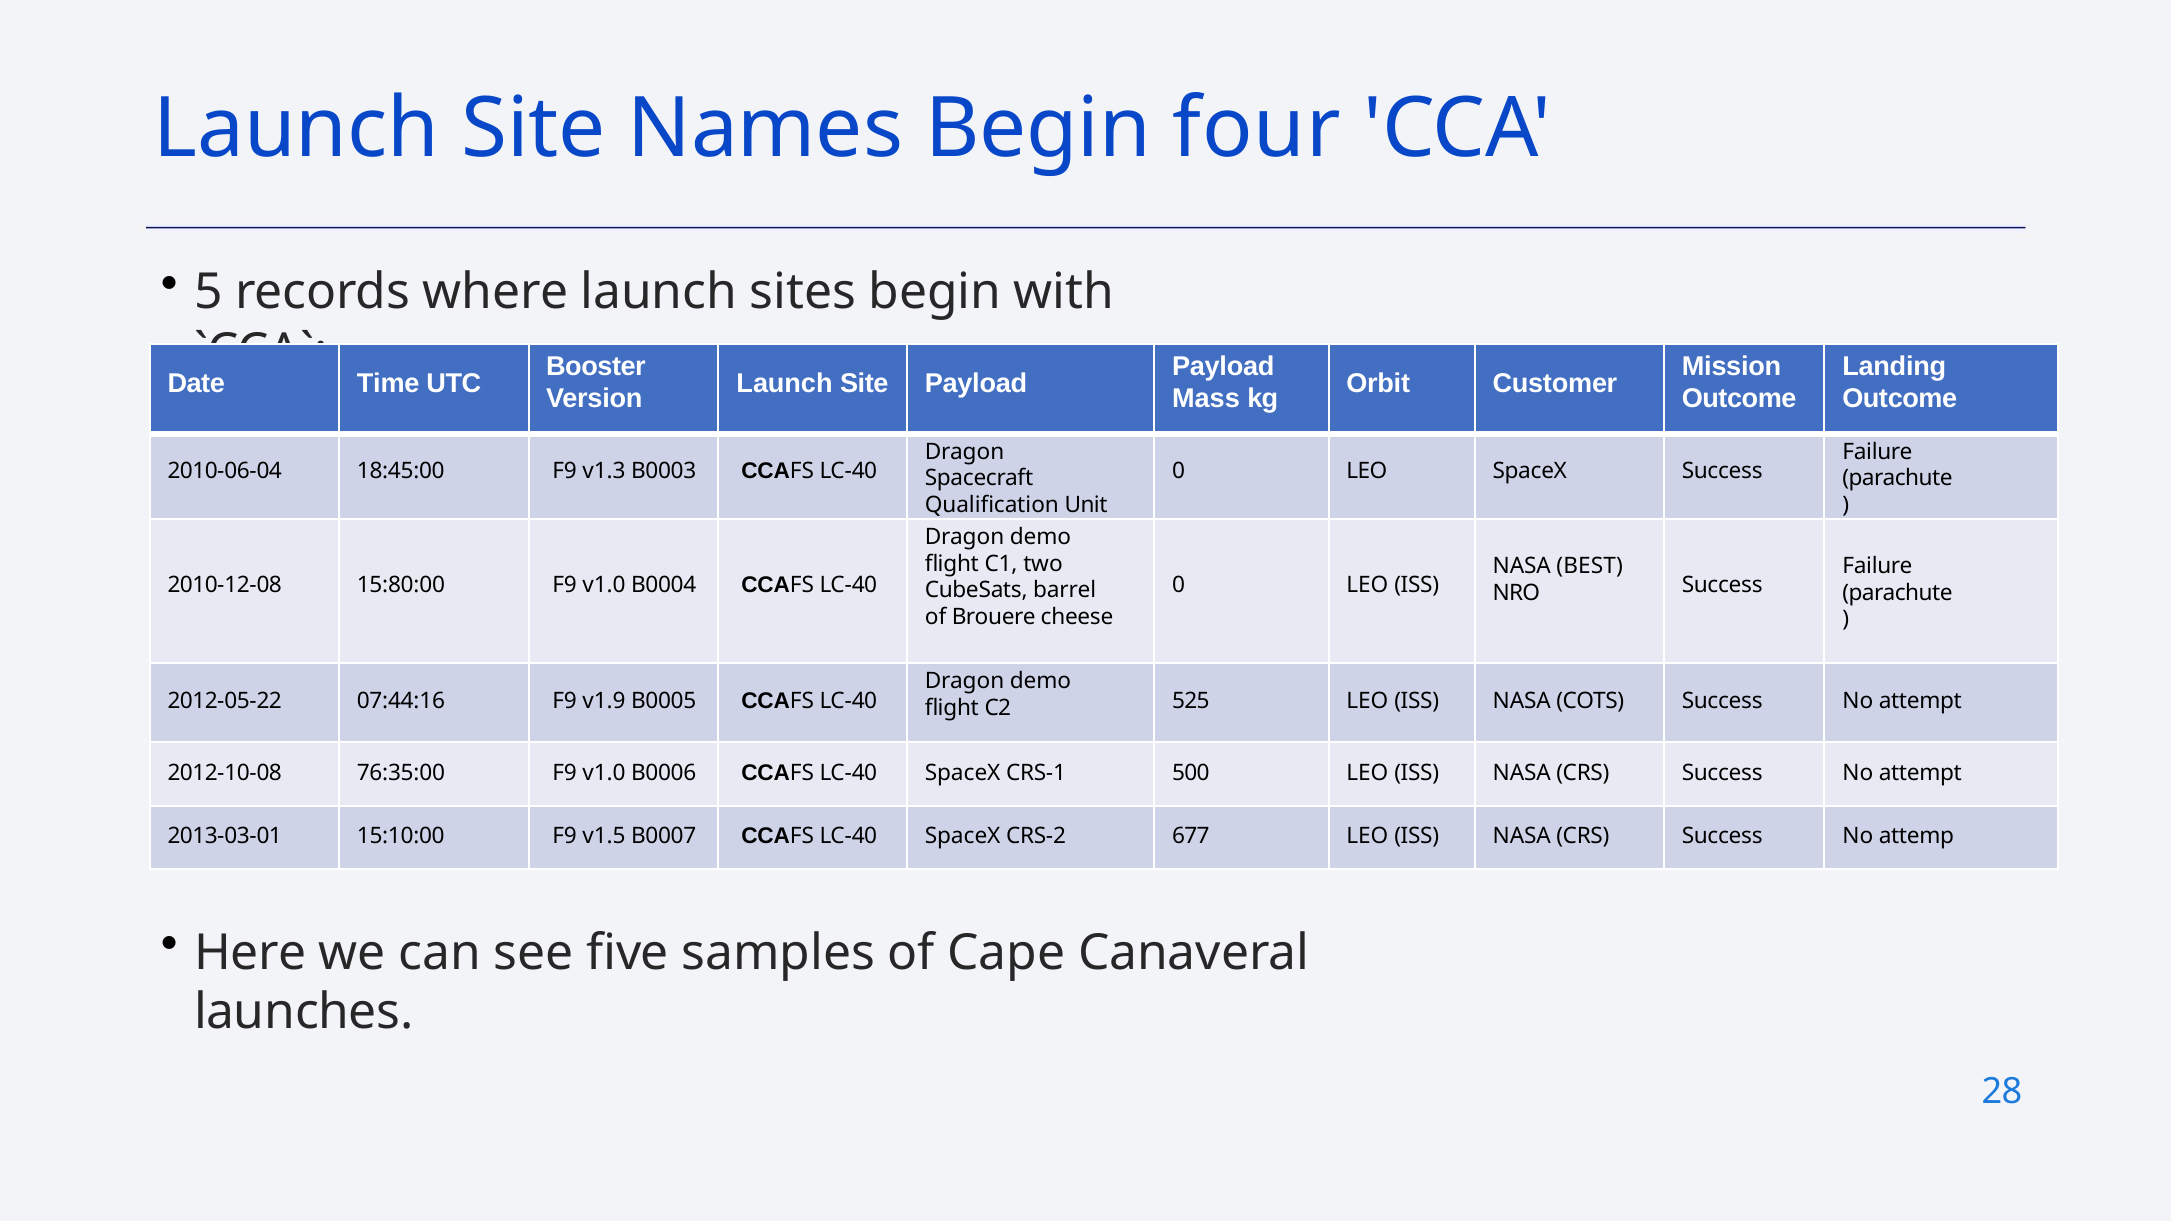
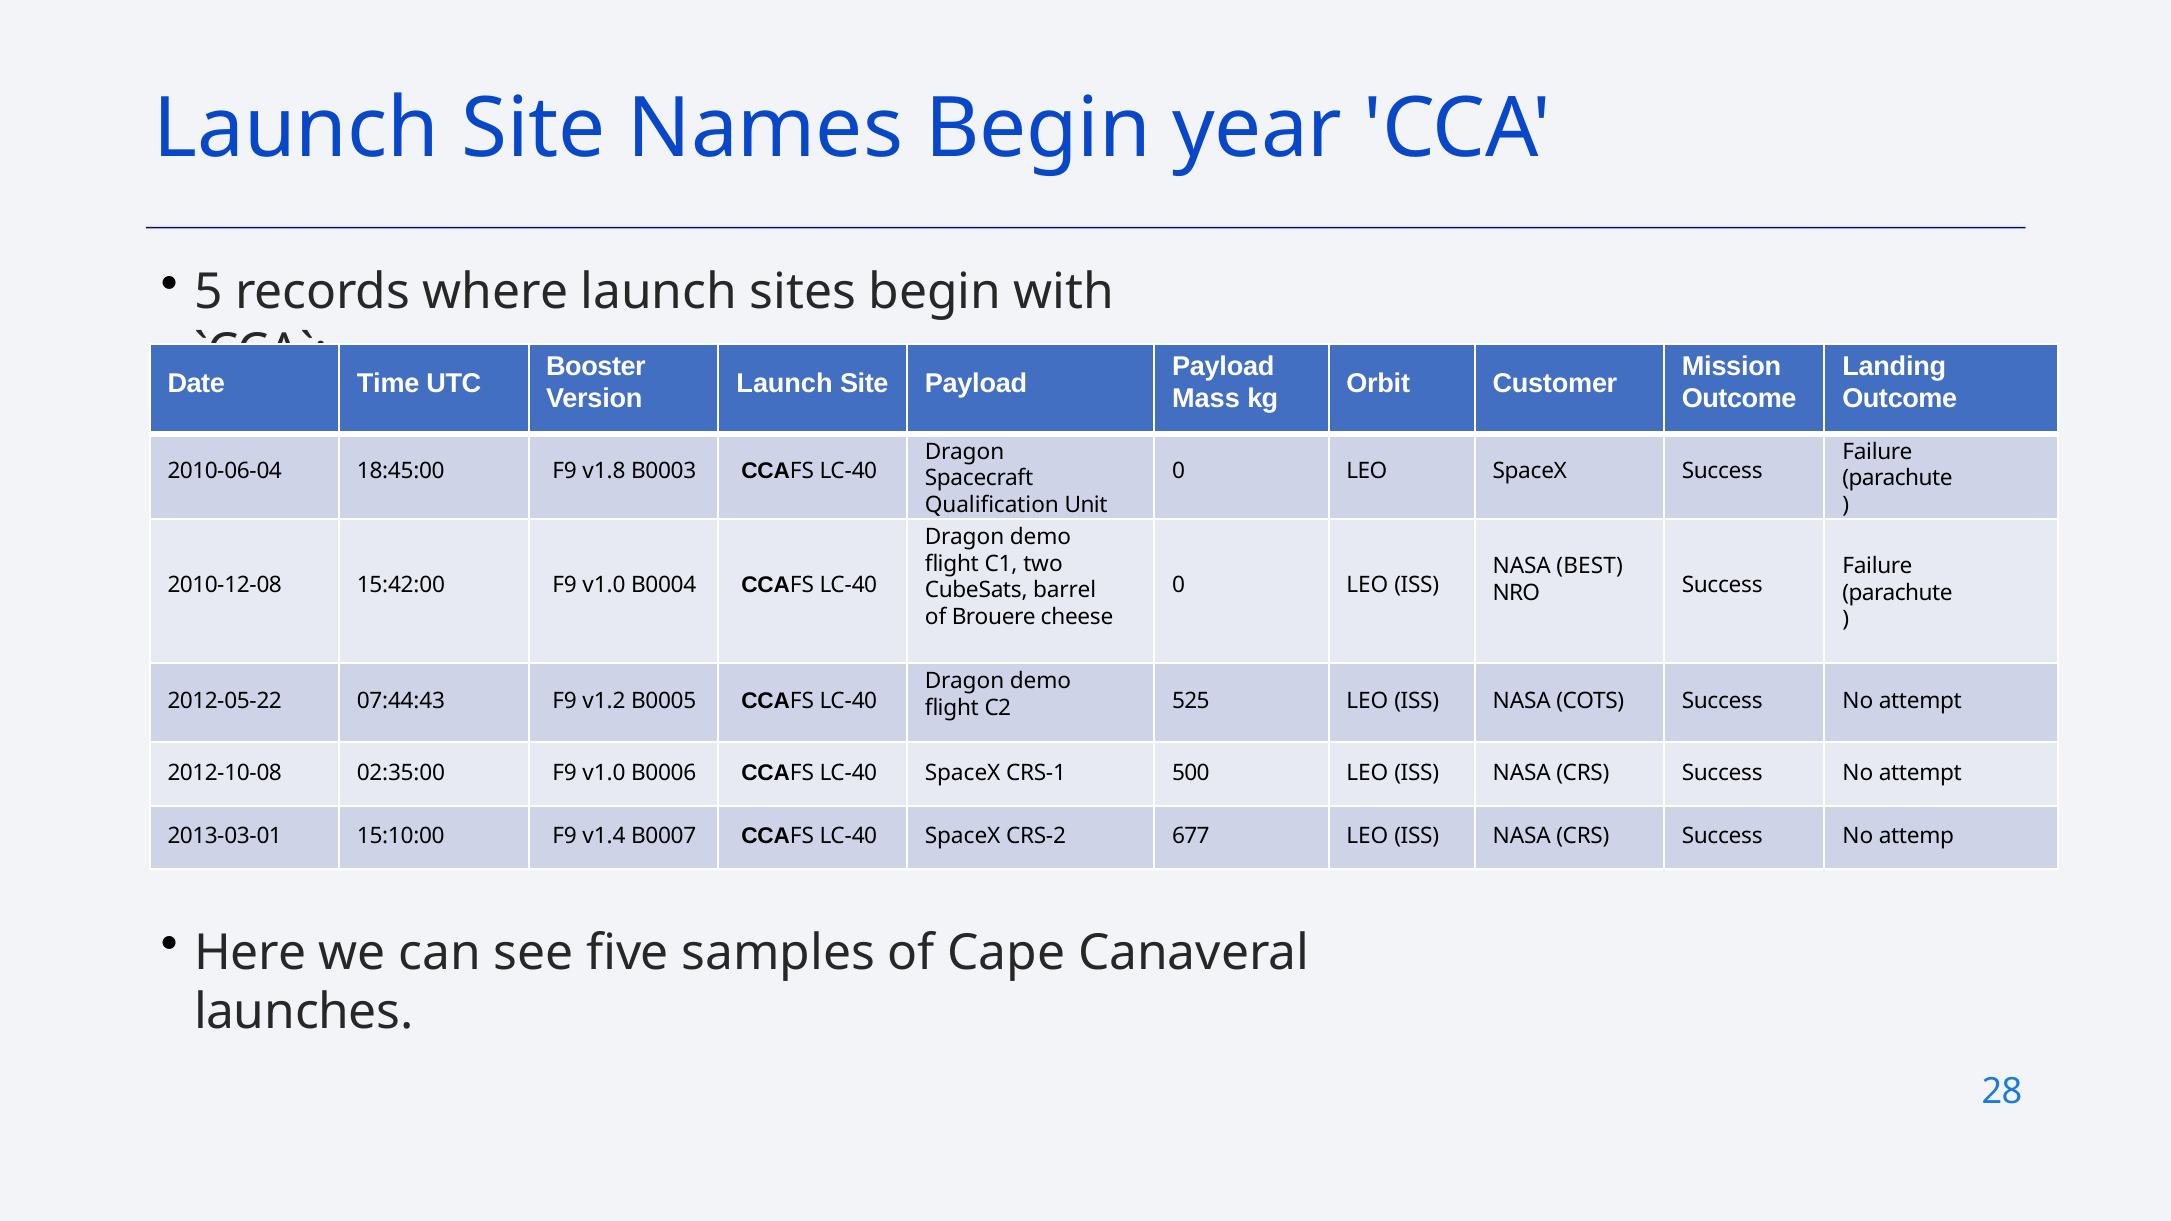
four: four -> year
v1.3: v1.3 -> v1.8
15:80:00: 15:80:00 -> 15:42:00
07:44:16: 07:44:16 -> 07:44:43
v1.9: v1.9 -> v1.2
76:35:00: 76:35:00 -> 02:35:00
v1.5: v1.5 -> v1.4
